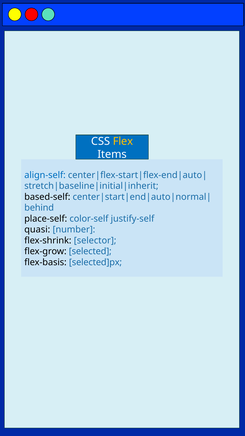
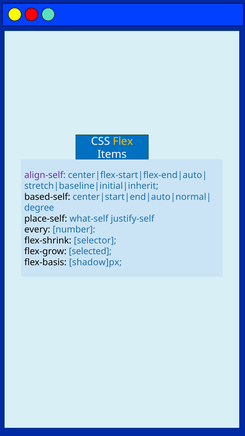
align-self colour: blue -> purple
behind: behind -> degree
color-self: color-self -> what-self
quasi: quasi -> every
selected]px: selected]px -> shadow]px
